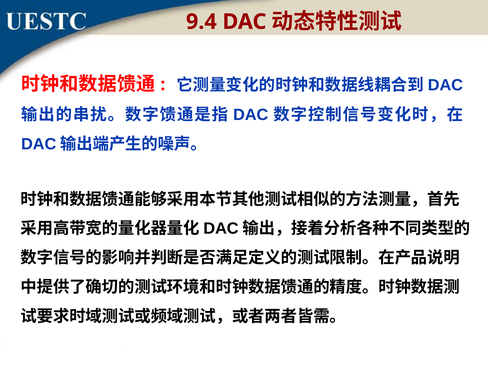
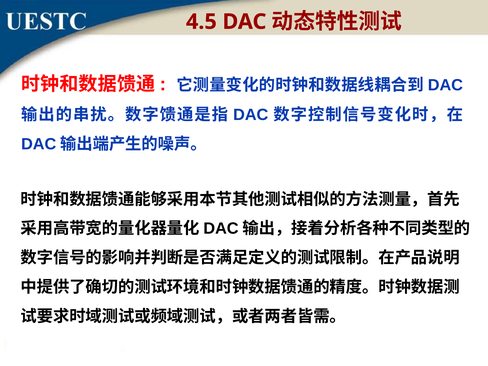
9.4: 9.4 -> 4.5
